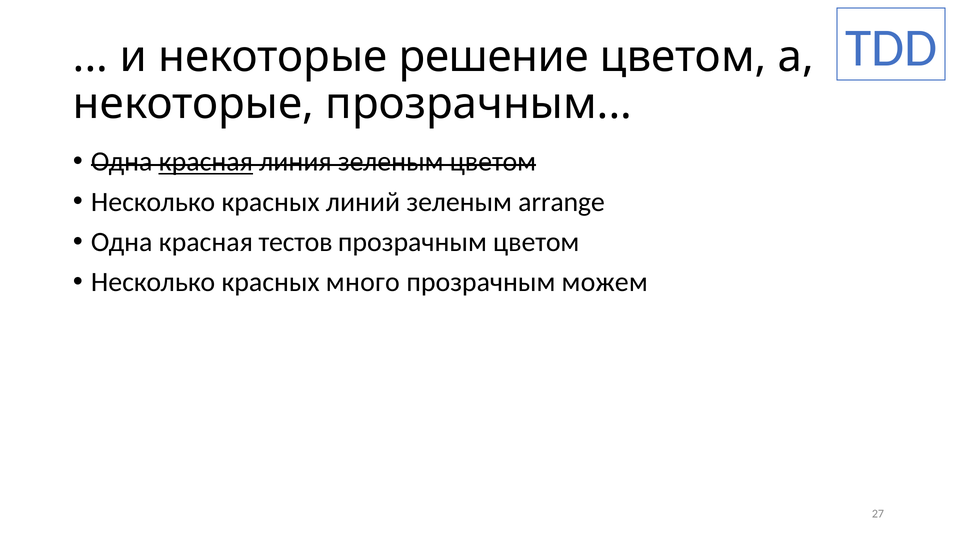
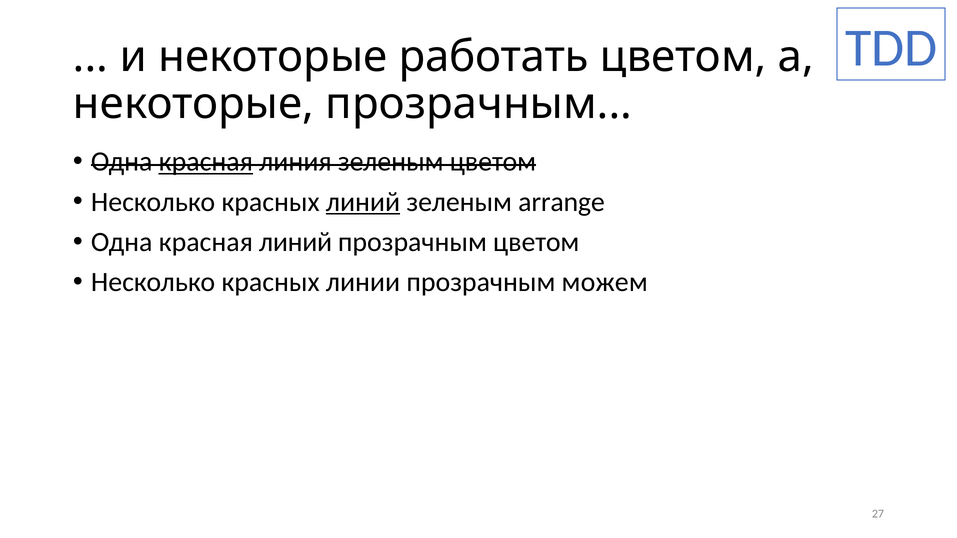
решение: решение -> работать
линий at (363, 202) underline: none -> present
красная тестов: тестов -> линий
много: много -> линии
